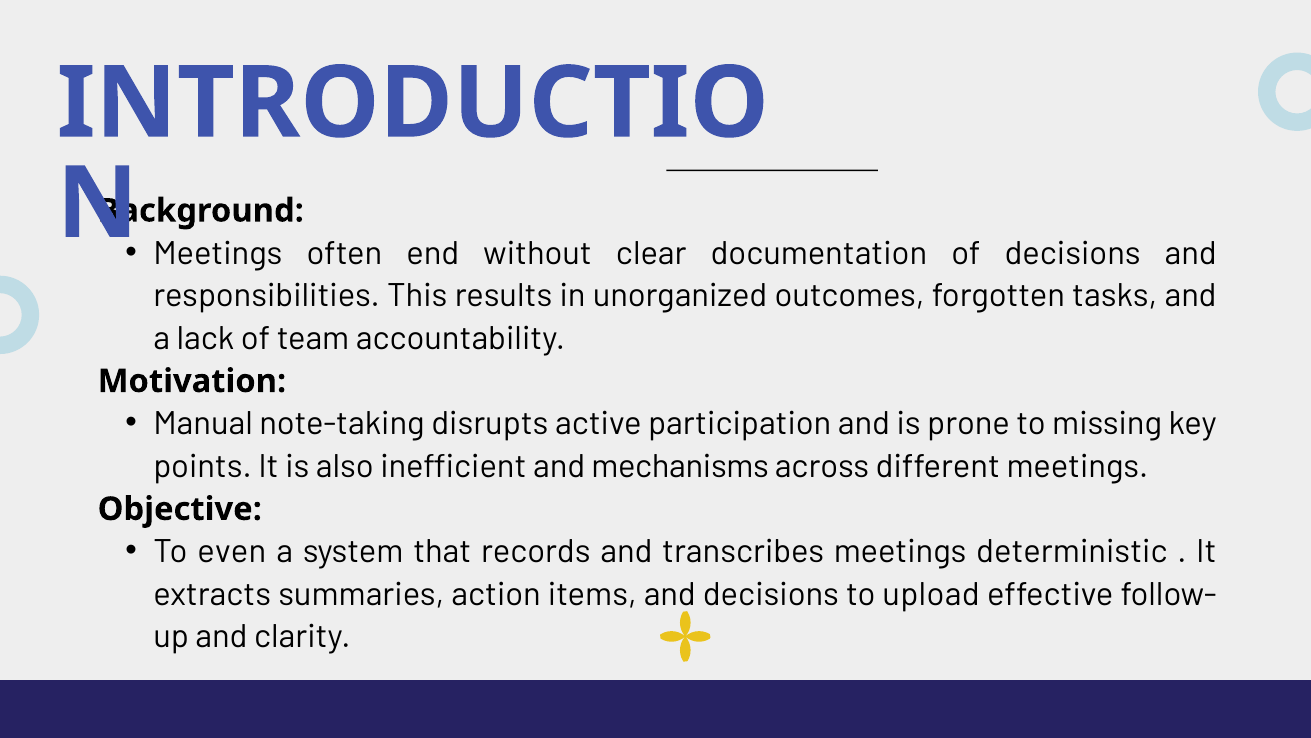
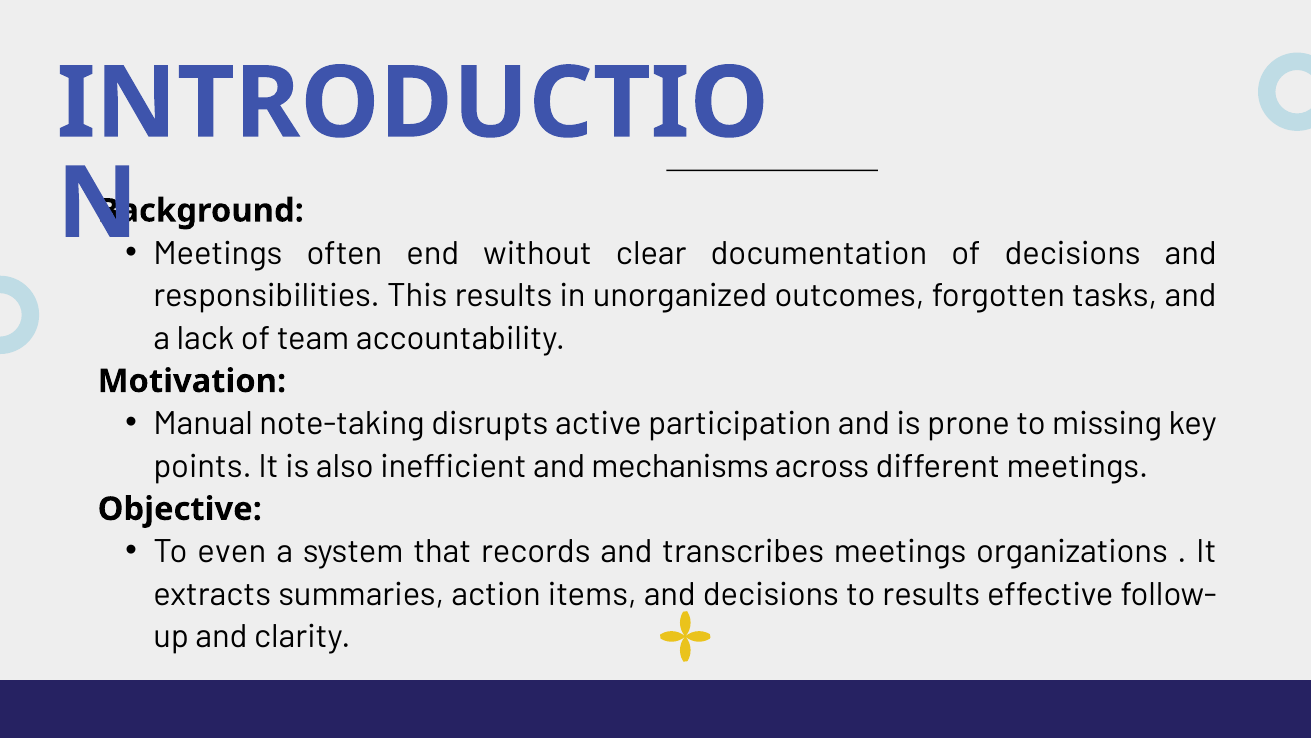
deterministic: deterministic -> organizations
to upload: upload -> results
